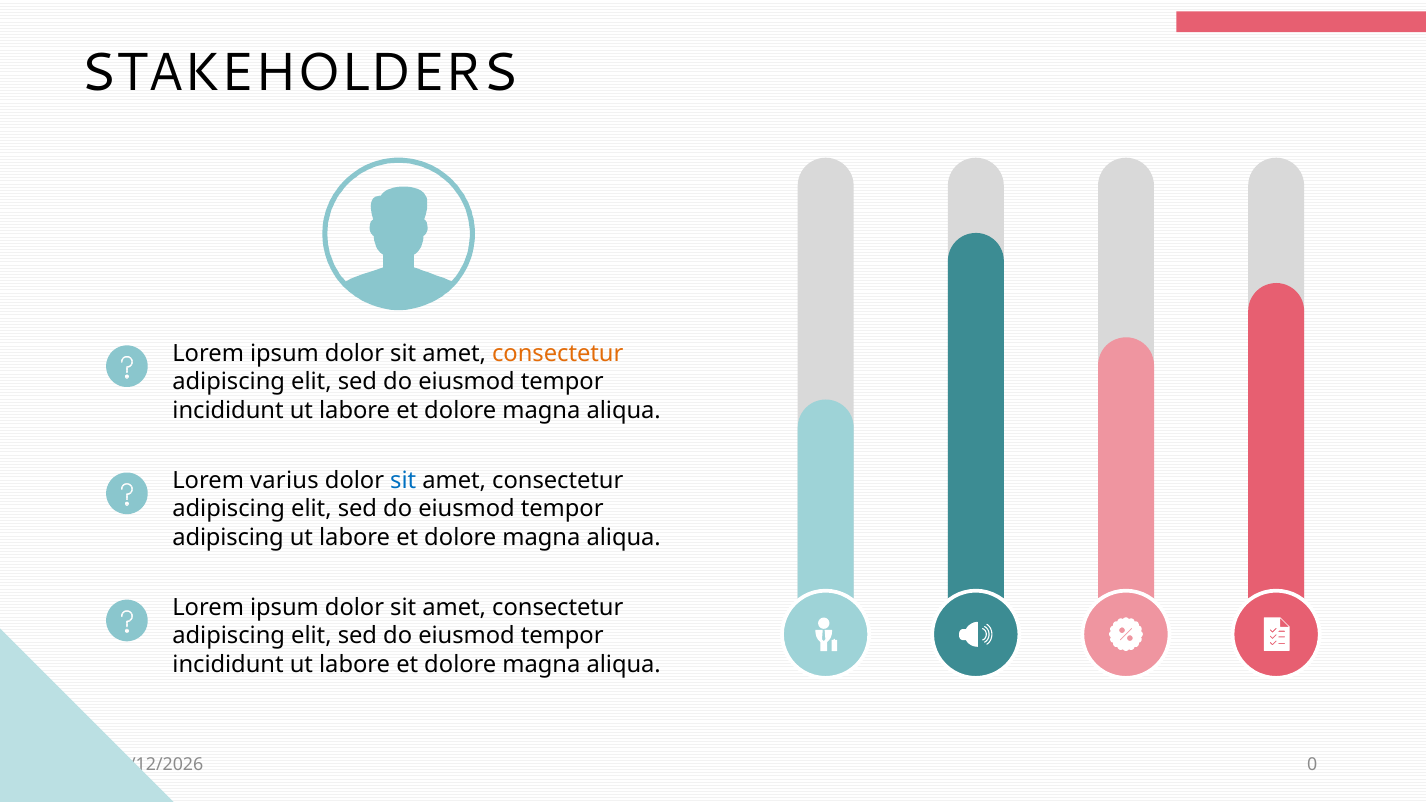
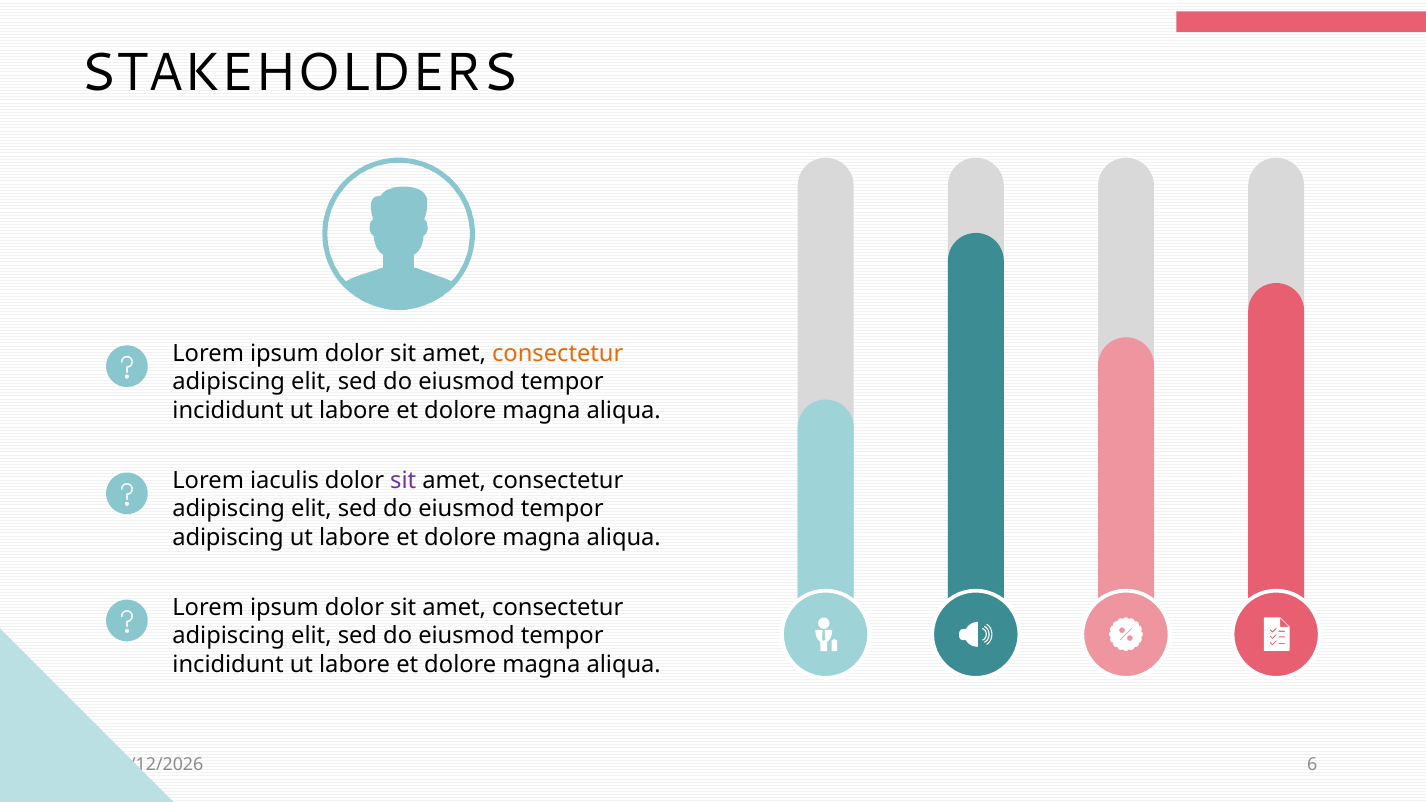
varius: varius -> iaculis
sit at (403, 480) colour: blue -> purple
0: 0 -> 6
